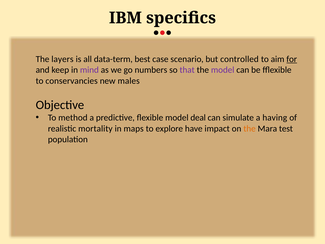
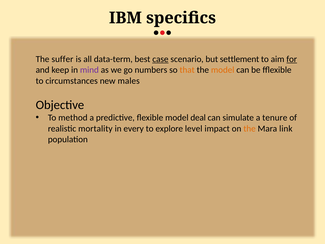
layers: layers -> suffer
case underline: none -> present
controlled: controlled -> settlement
that colour: purple -> orange
model at (223, 70) colour: purple -> orange
conservancies: conservancies -> circumstances
having: having -> tenure
maps: maps -> every
have: have -> level
test: test -> link
